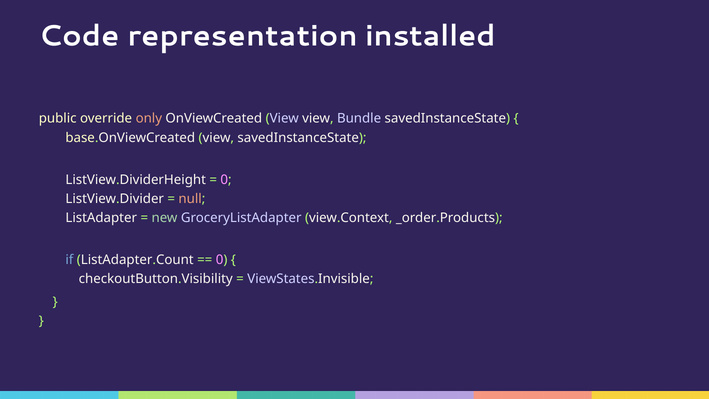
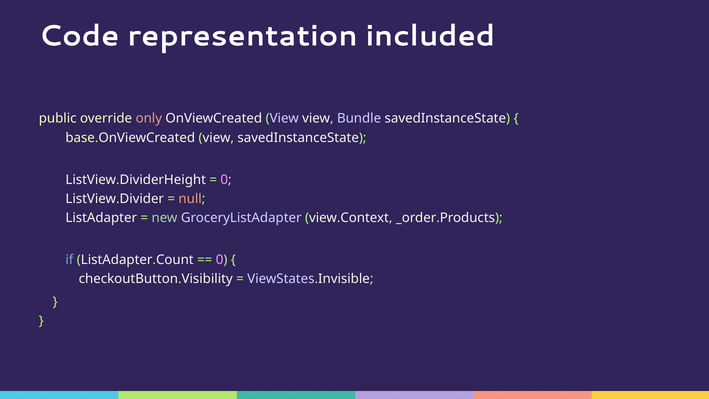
installed: installed -> included
